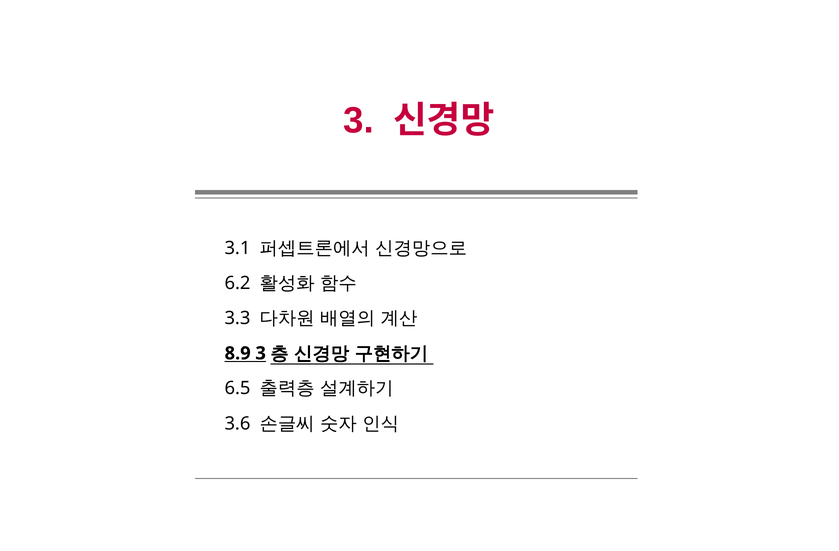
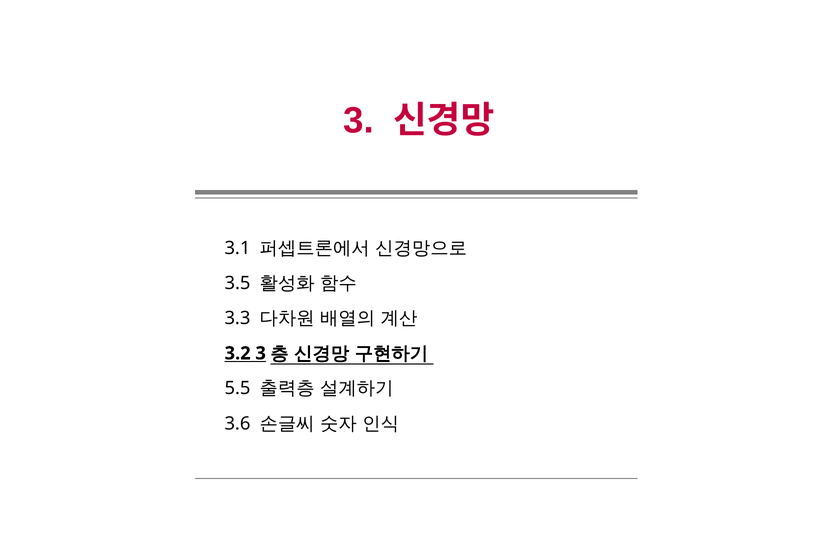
6.2: 6.2 -> 3.5
8.9: 8.9 -> 3.2
6.5: 6.5 -> 5.5
